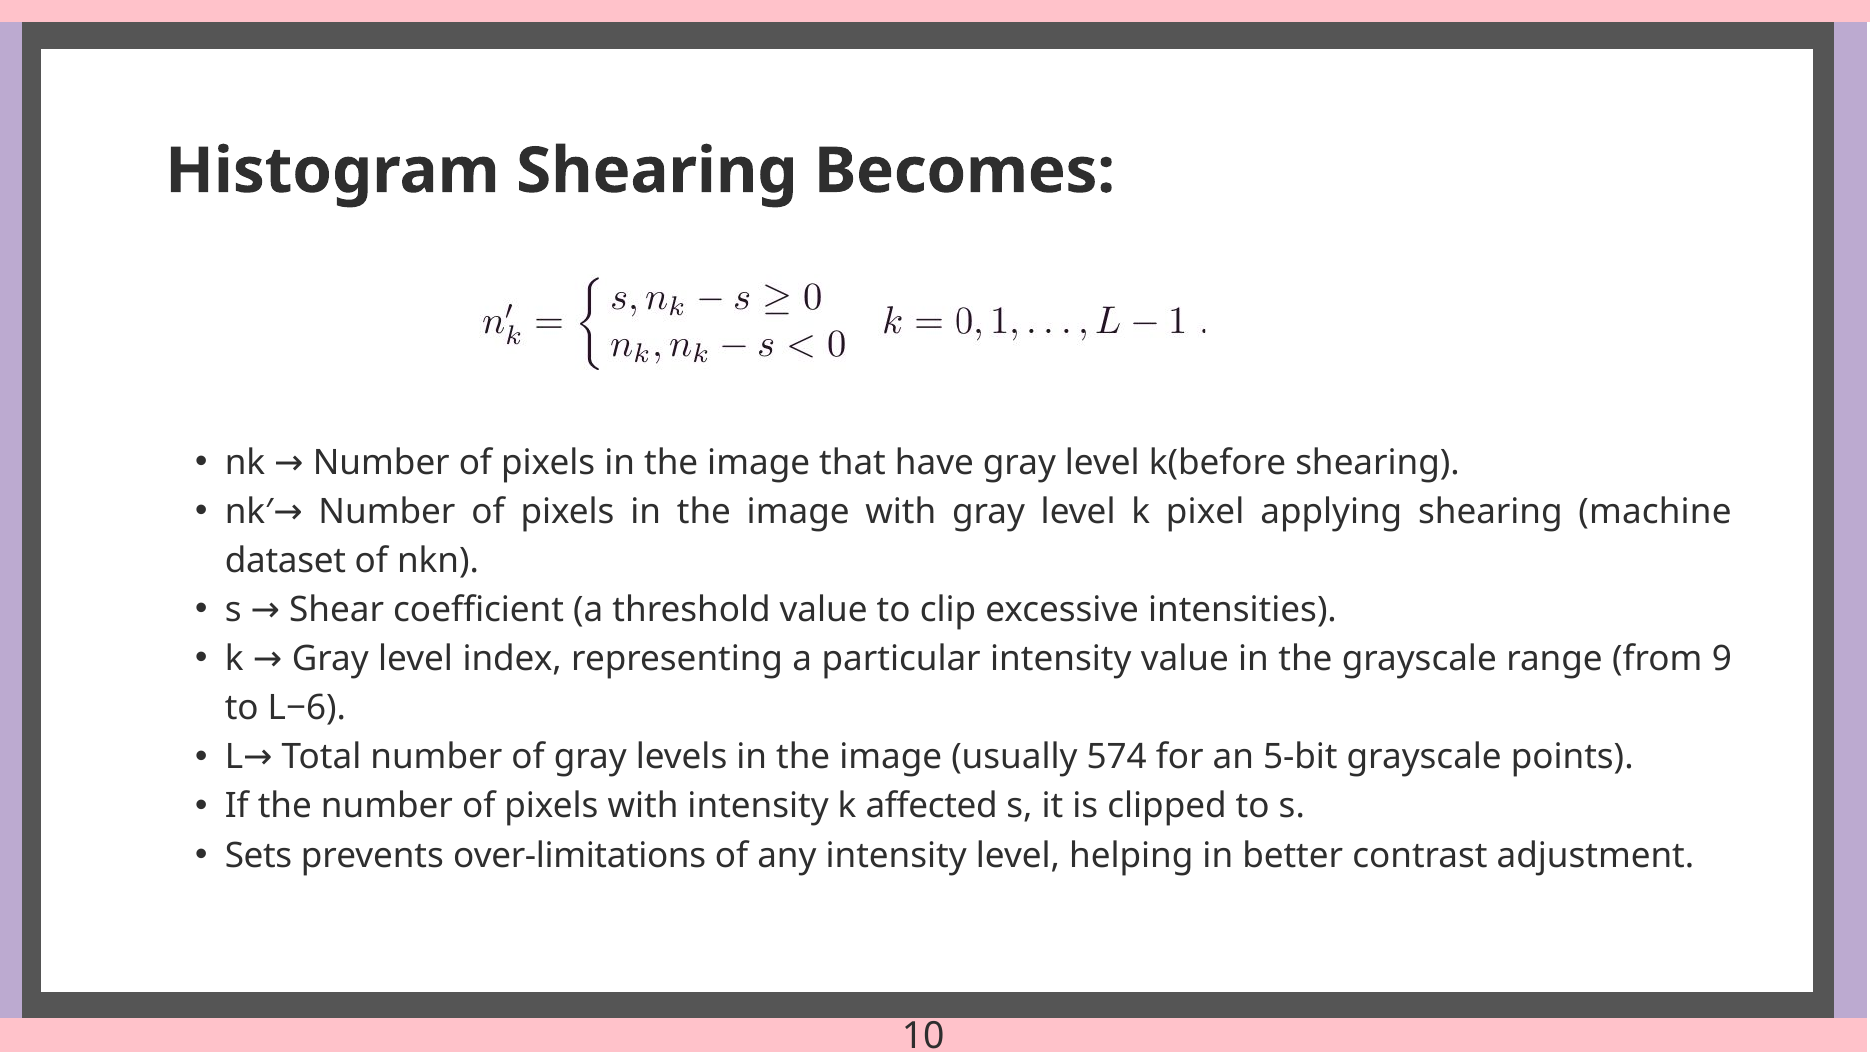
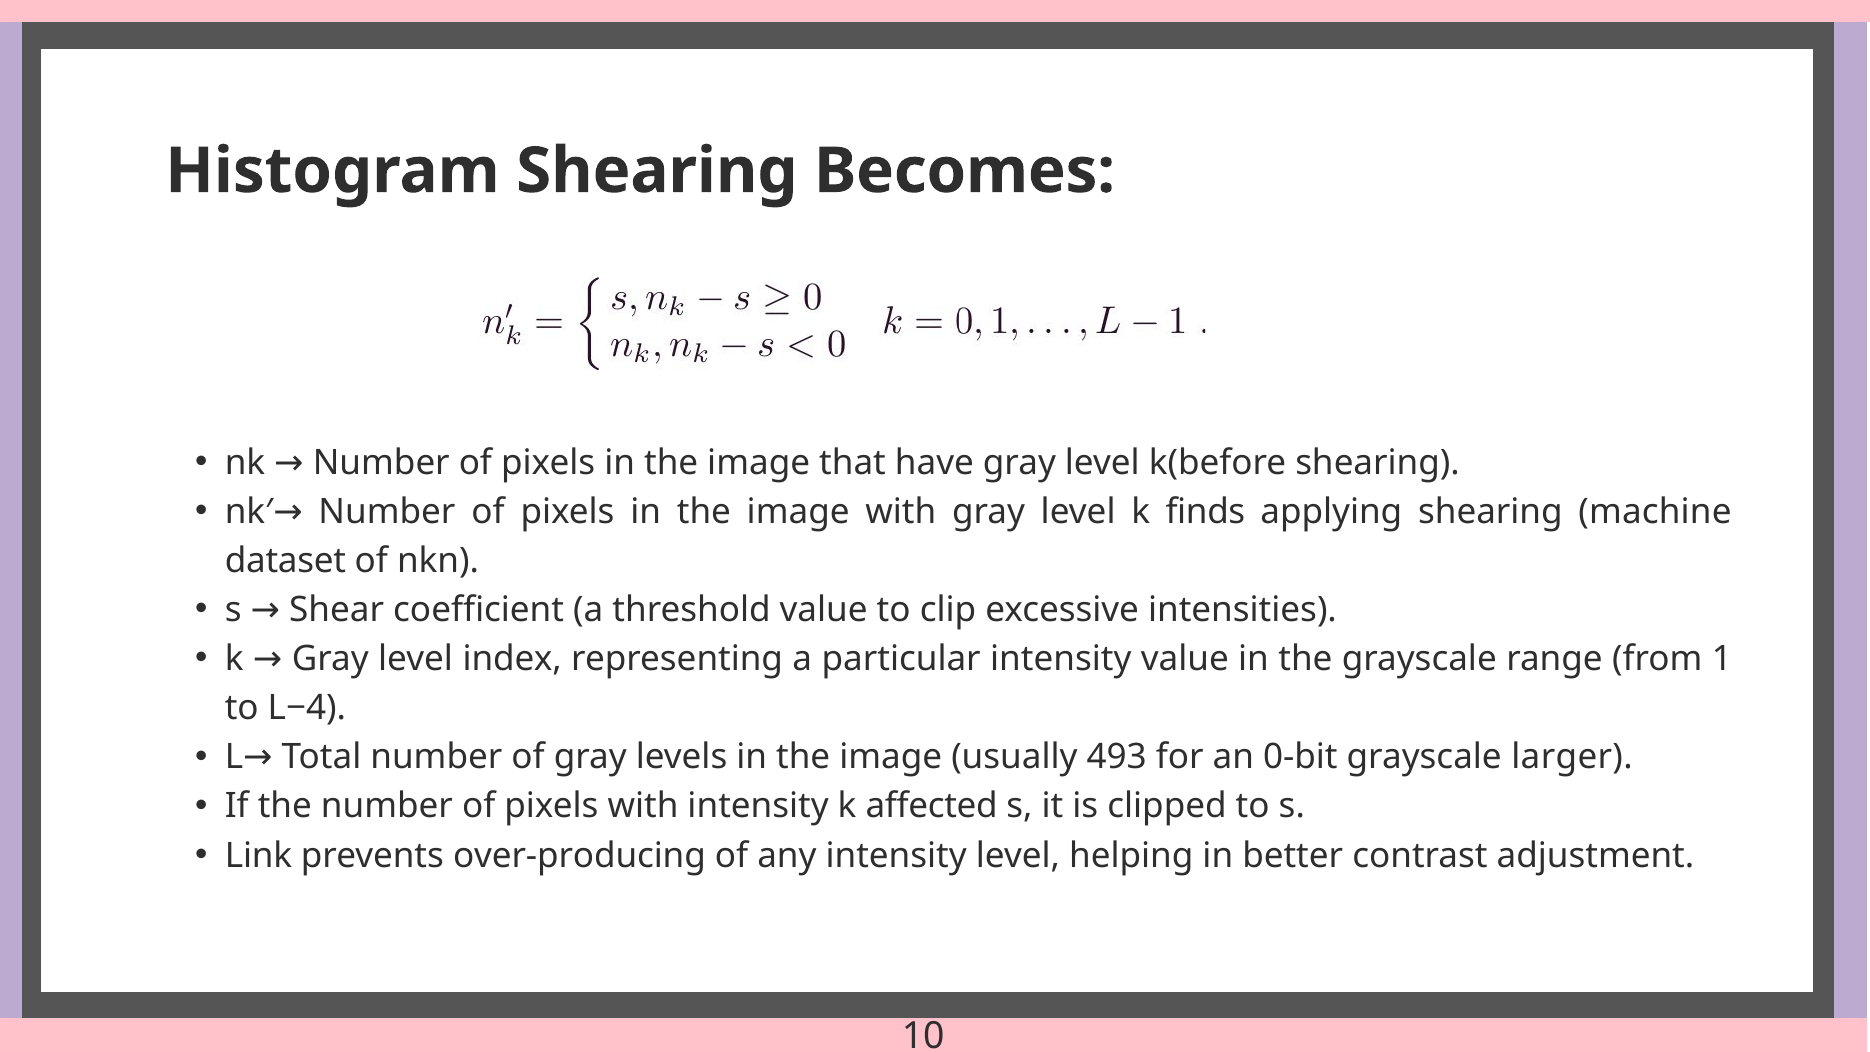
pixel: pixel -> finds
9: 9 -> 1
L−6: L−6 -> L−4
574: 574 -> 493
5-bit: 5-bit -> 0-bit
points: points -> larger
Sets: Sets -> Link
over-limitations: over-limitations -> over-producing
